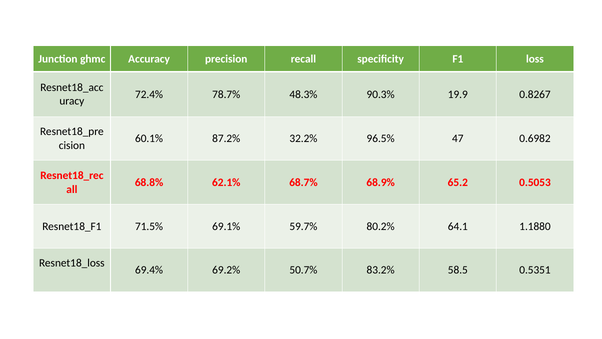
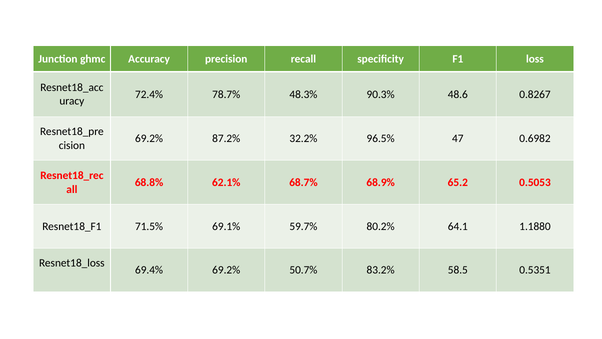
19.9: 19.9 -> 48.6
60.1% at (149, 138): 60.1% -> 69.2%
